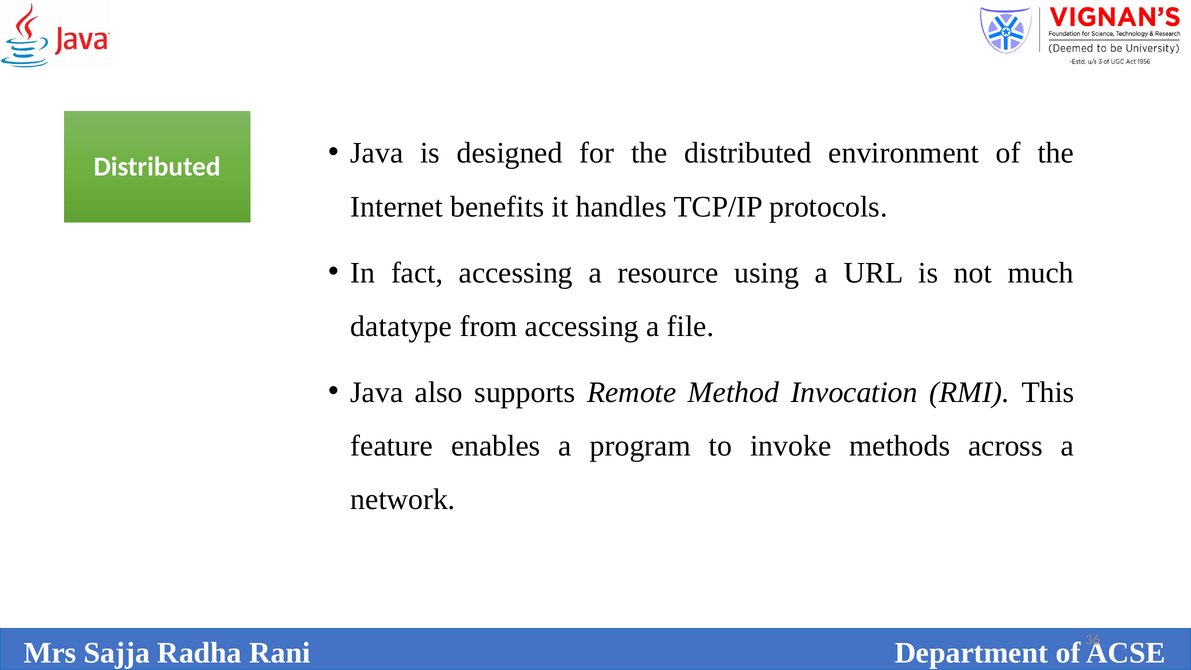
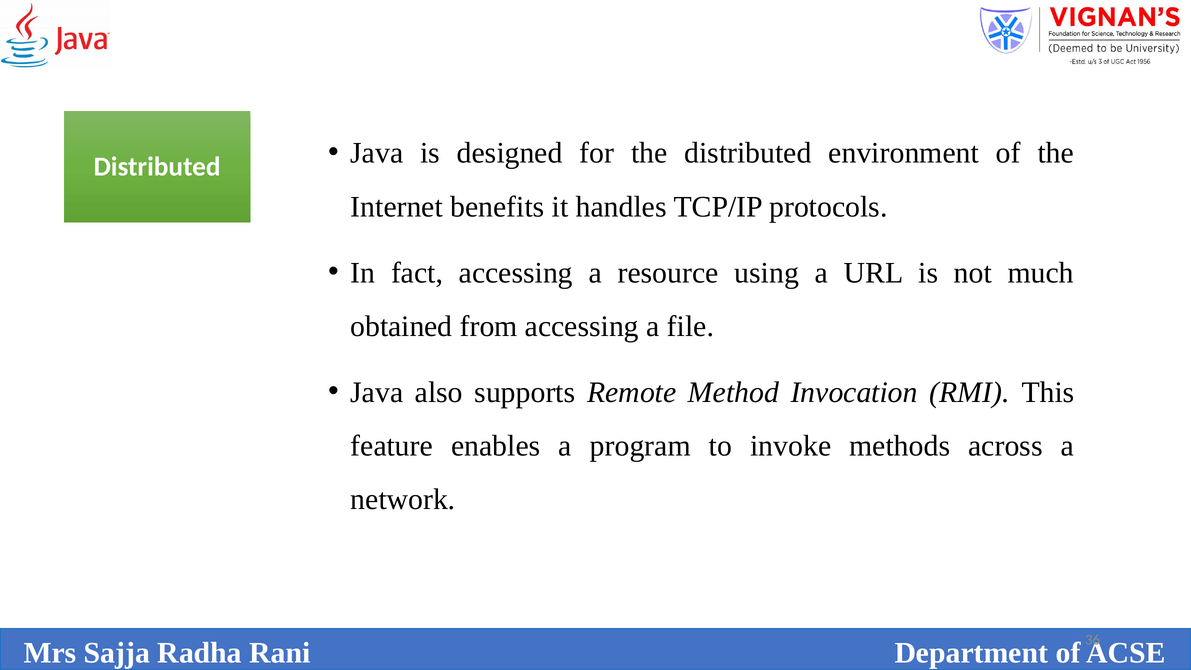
datatype: datatype -> obtained
